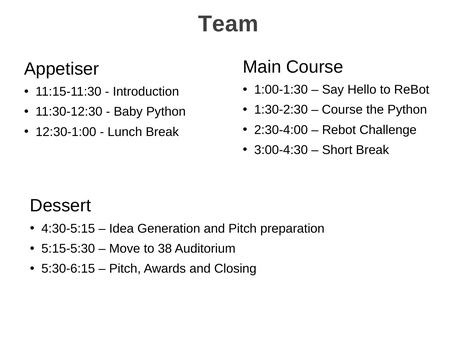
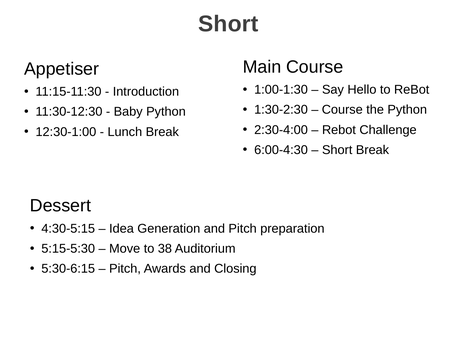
Team at (228, 24): Team -> Short
3:00-4:30: 3:00-4:30 -> 6:00-4:30
